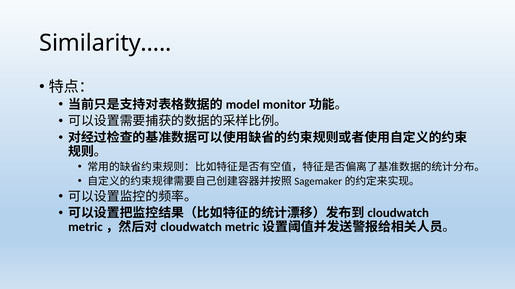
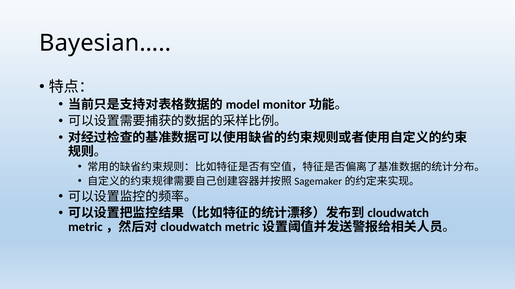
Similarity…: Similarity… -> Bayesian…
